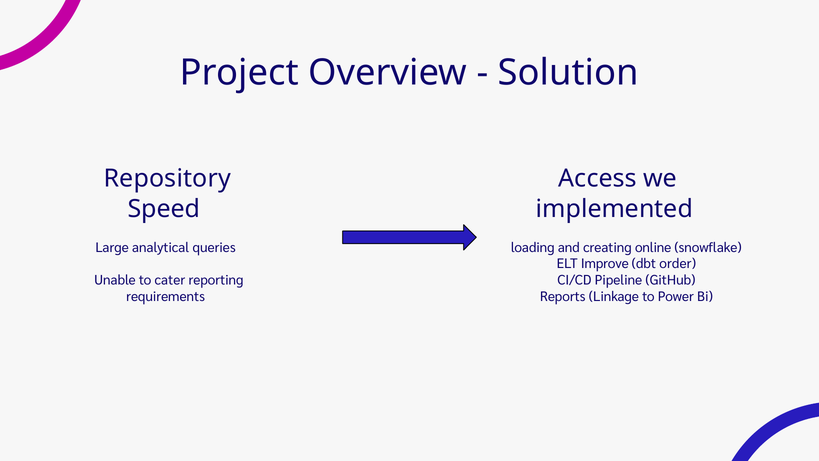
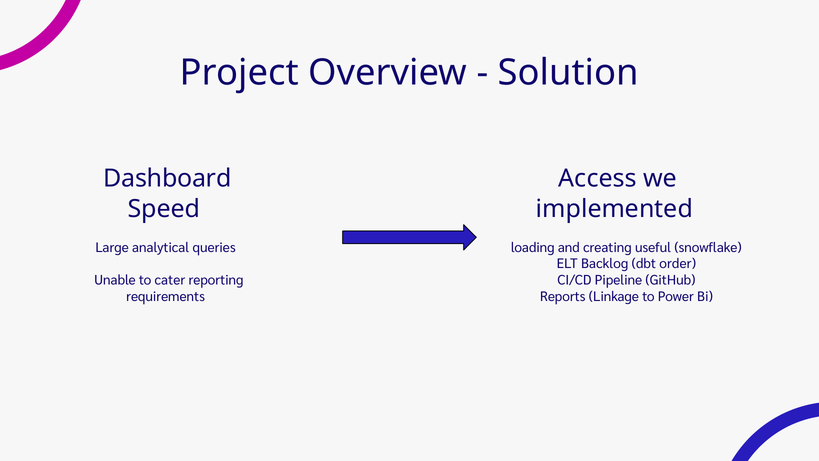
Repository: Repository -> Dashboard
online: online -> useful
Improve: Improve -> Backlog
